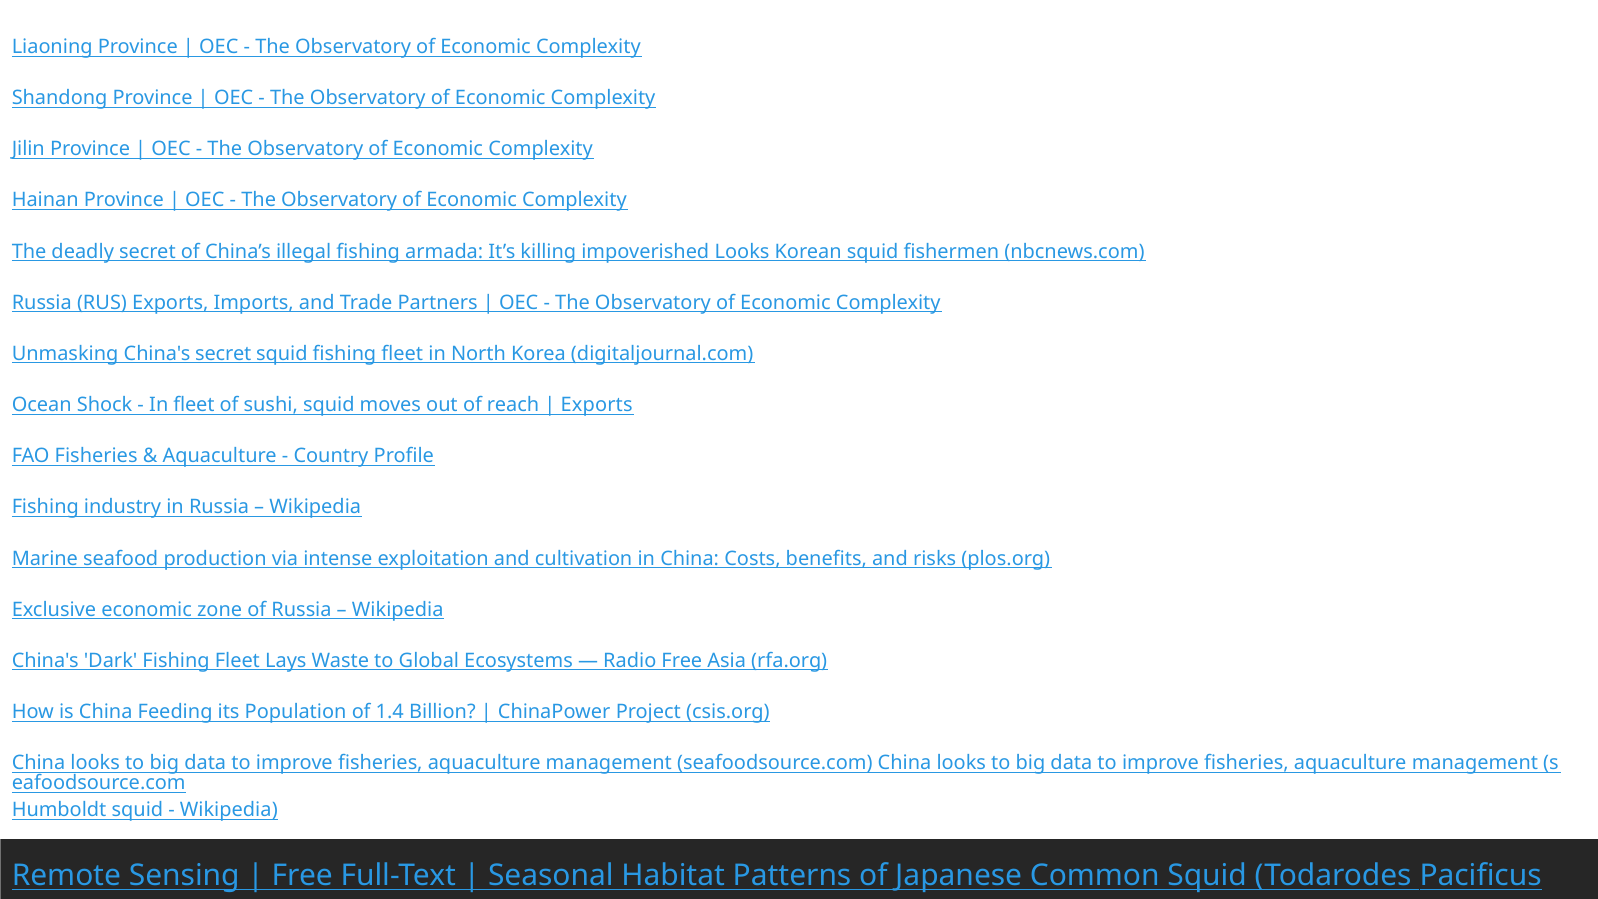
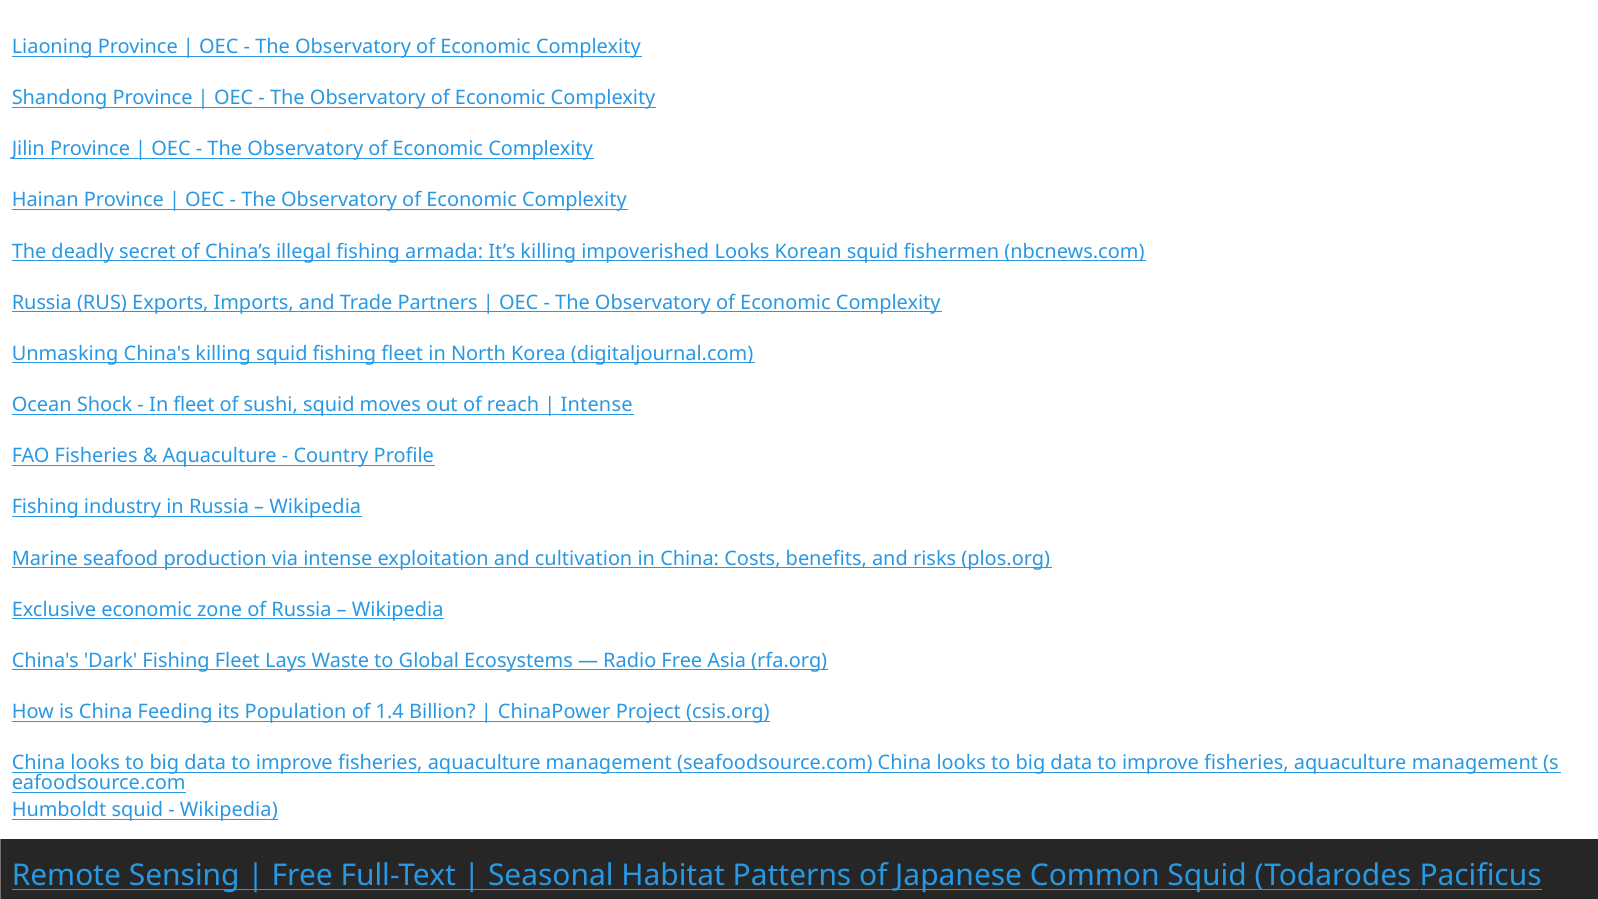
China's secret: secret -> killing
Exports at (597, 405): Exports -> Intense
